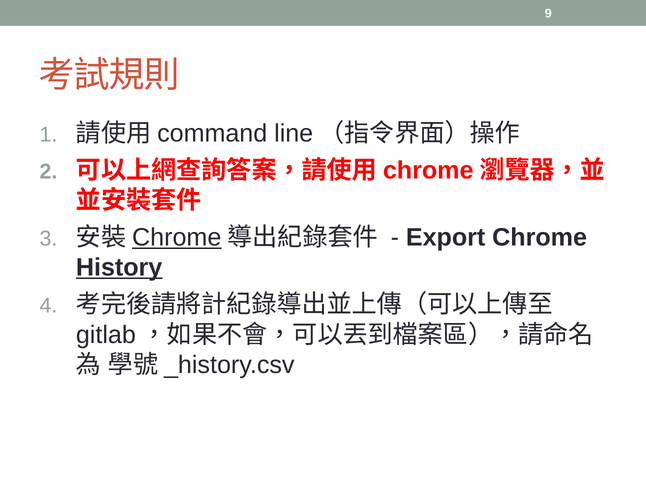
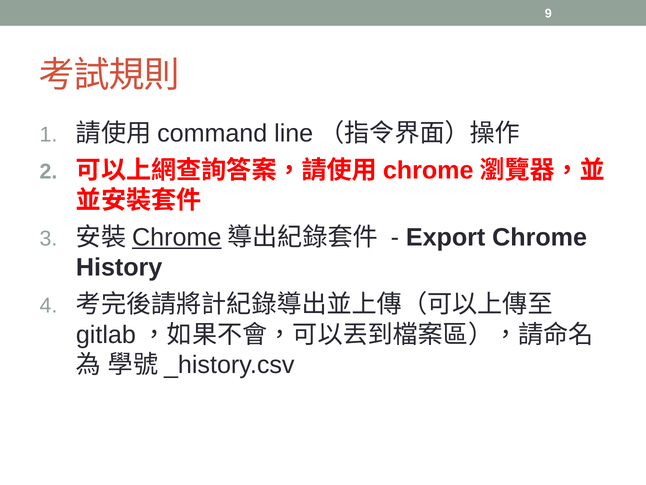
History underline: present -> none
